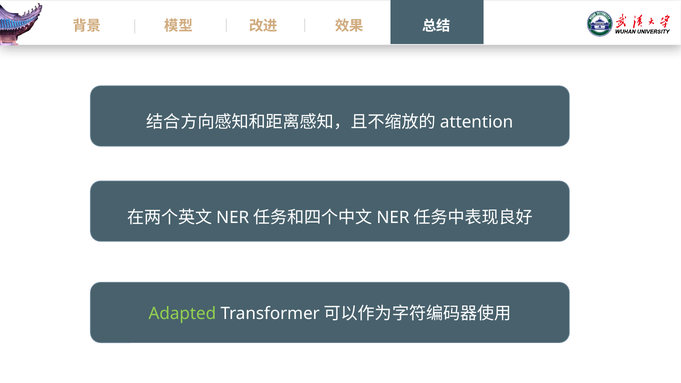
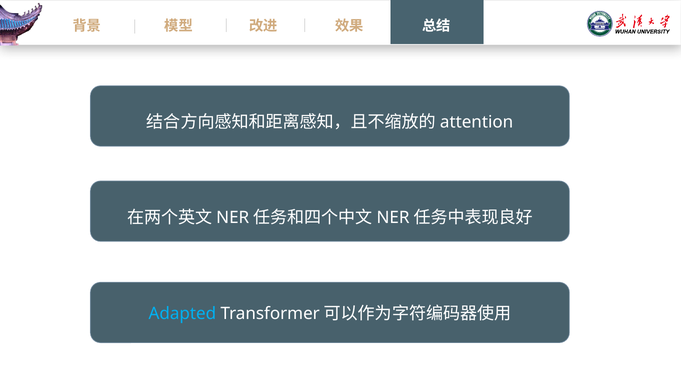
Adapted colour: light green -> light blue
